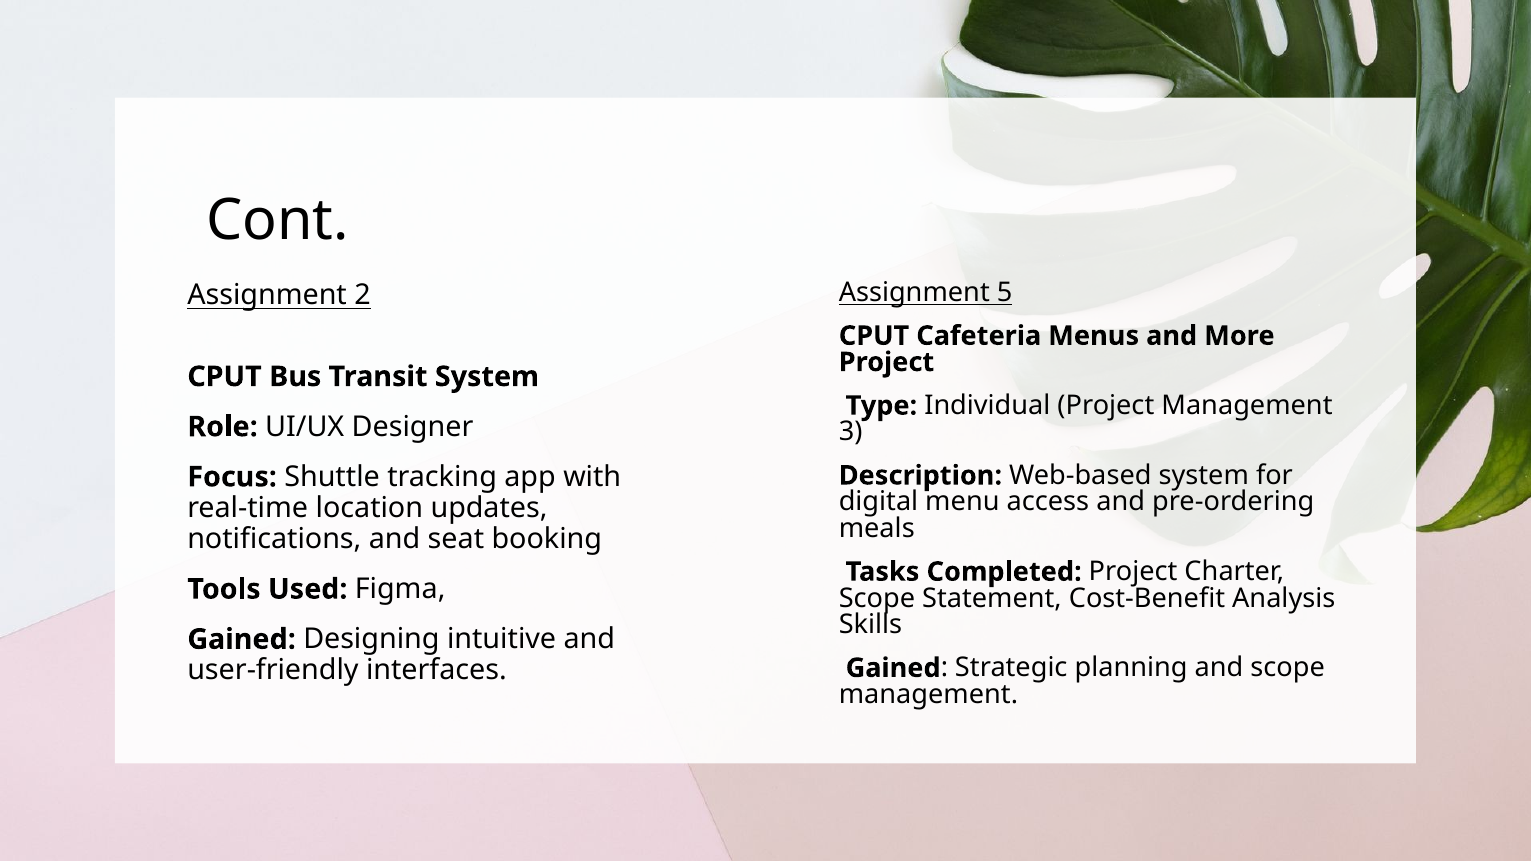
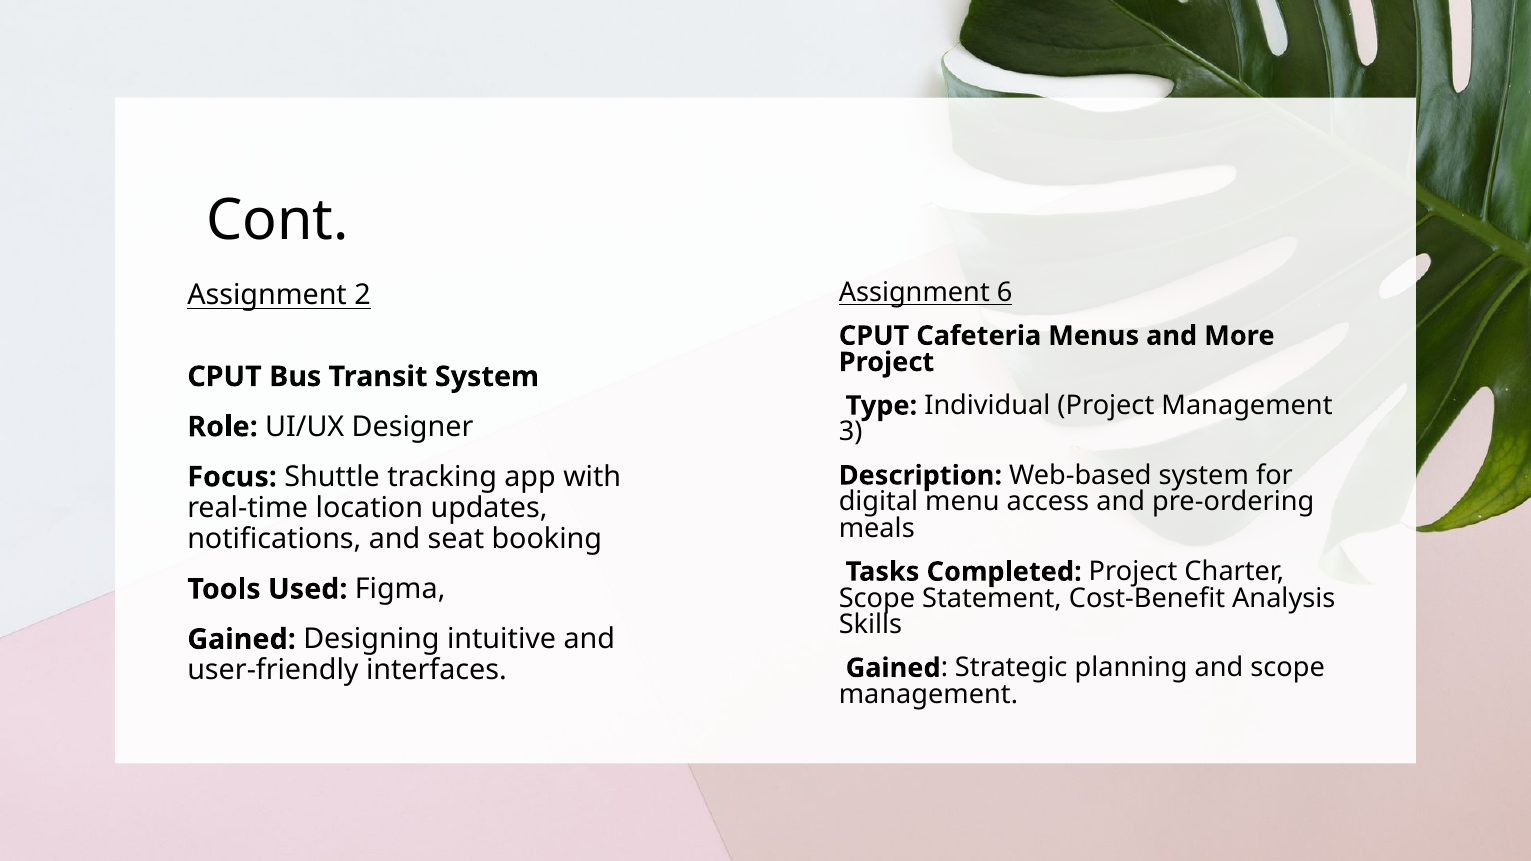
5: 5 -> 6
